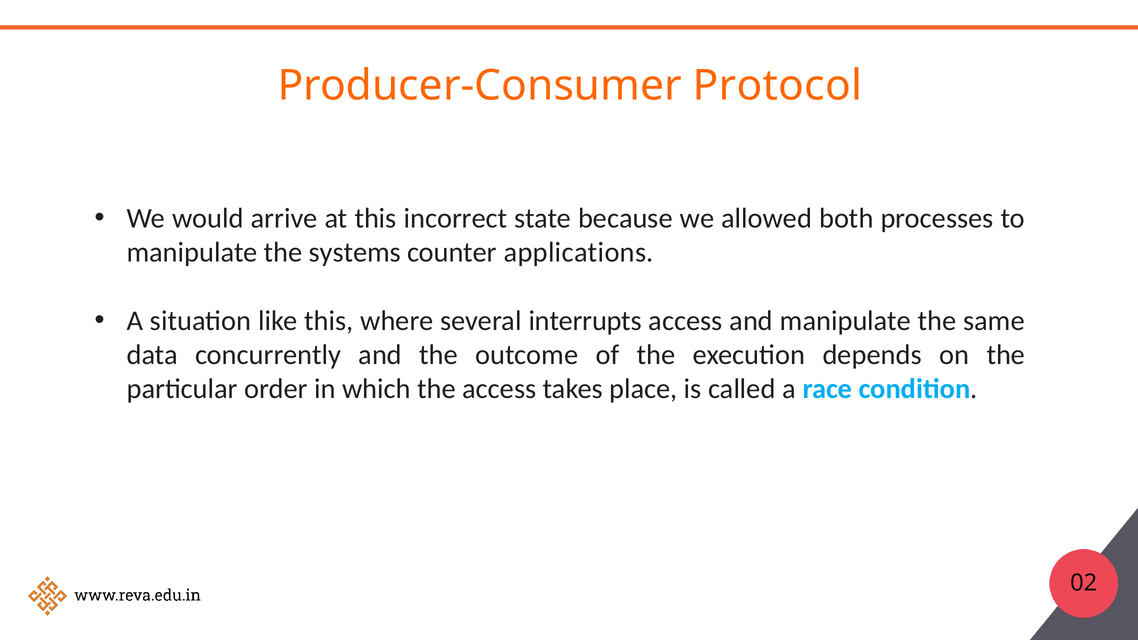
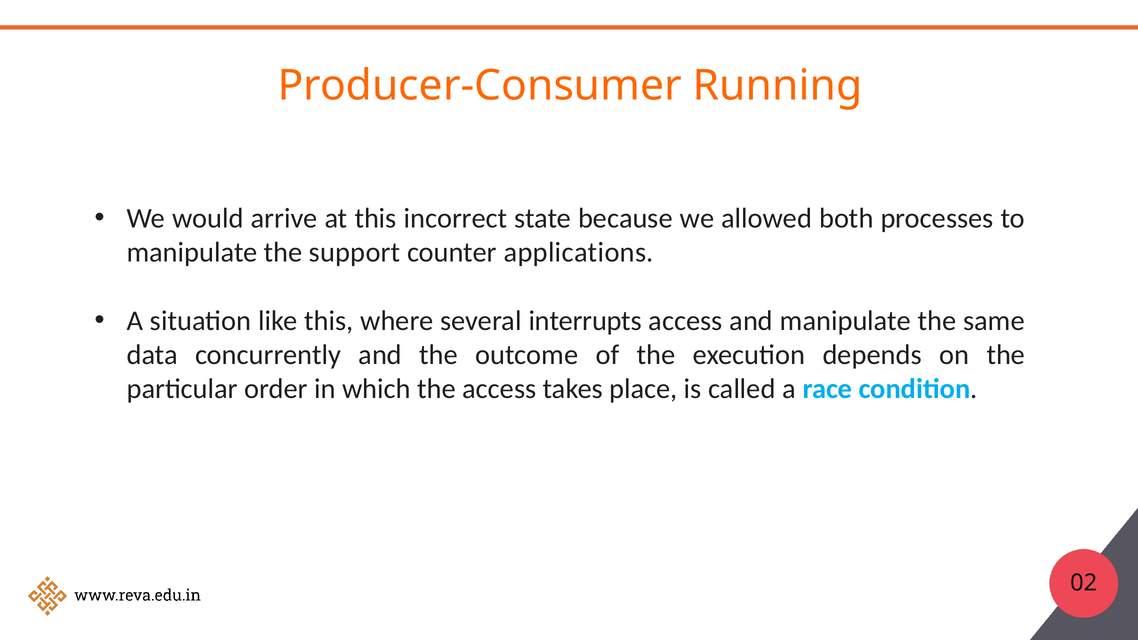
Protocol: Protocol -> Running
systems: systems -> support
